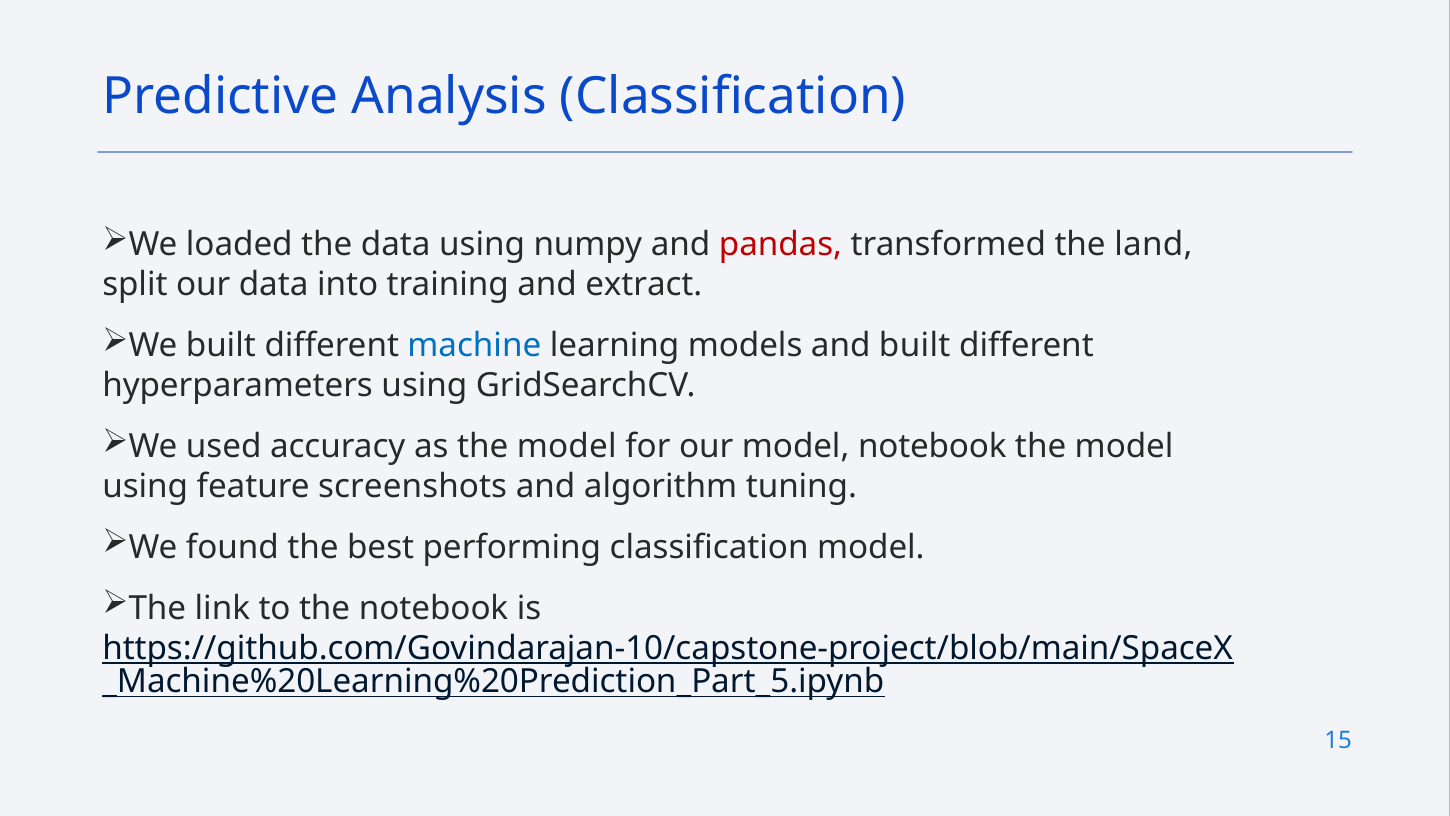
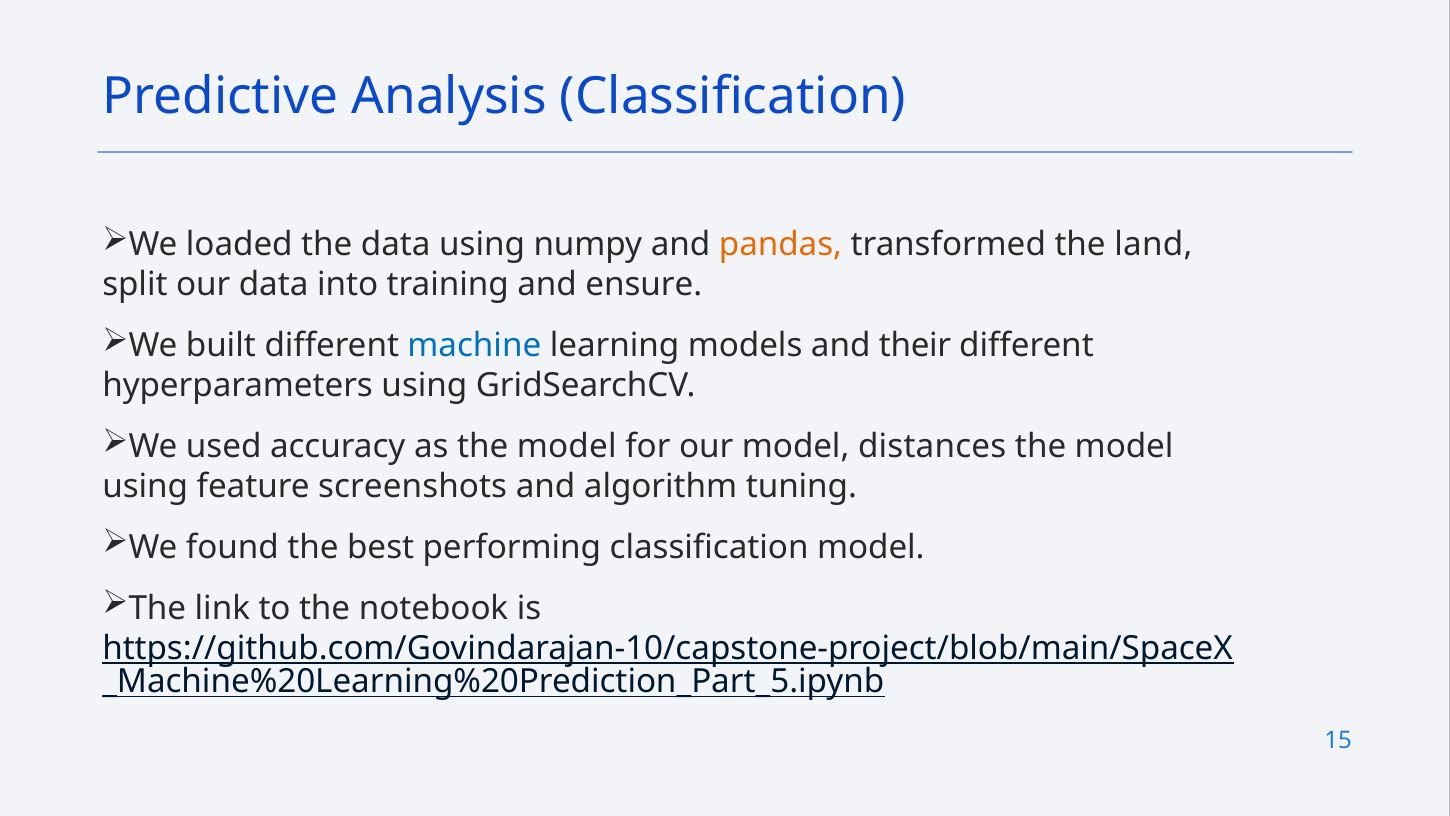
pandas colour: red -> orange
extract: extract -> ensure
and built: built -> their
model notebook: notebook -> distances
